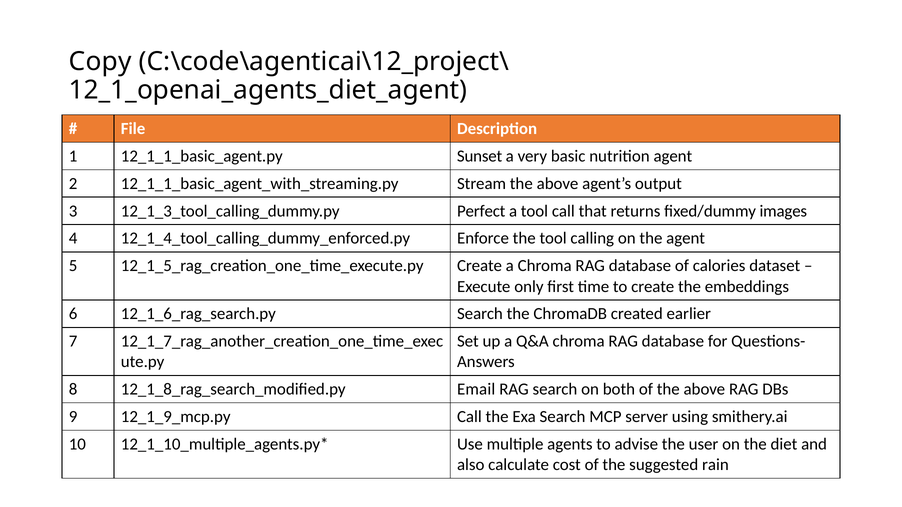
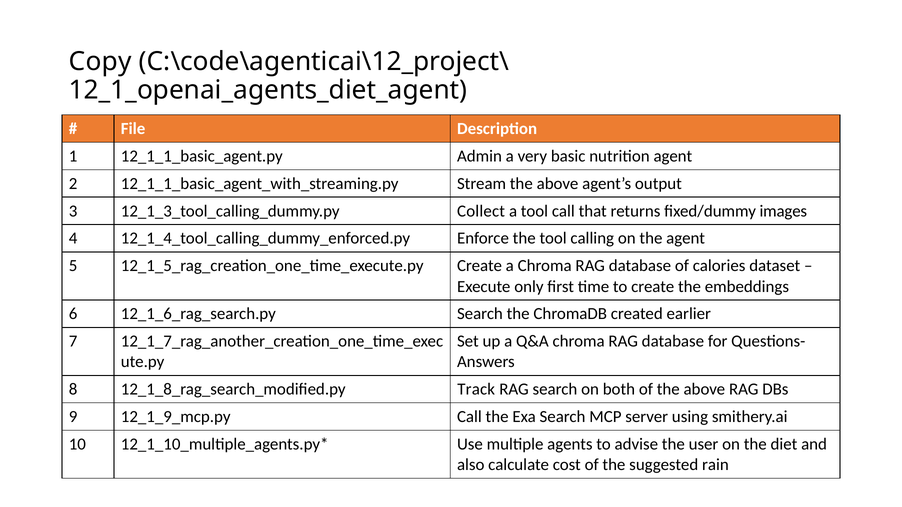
Sunset: Sunset -> Admin
Perfect: Perfect -> Collect
Email: Email -> Track
